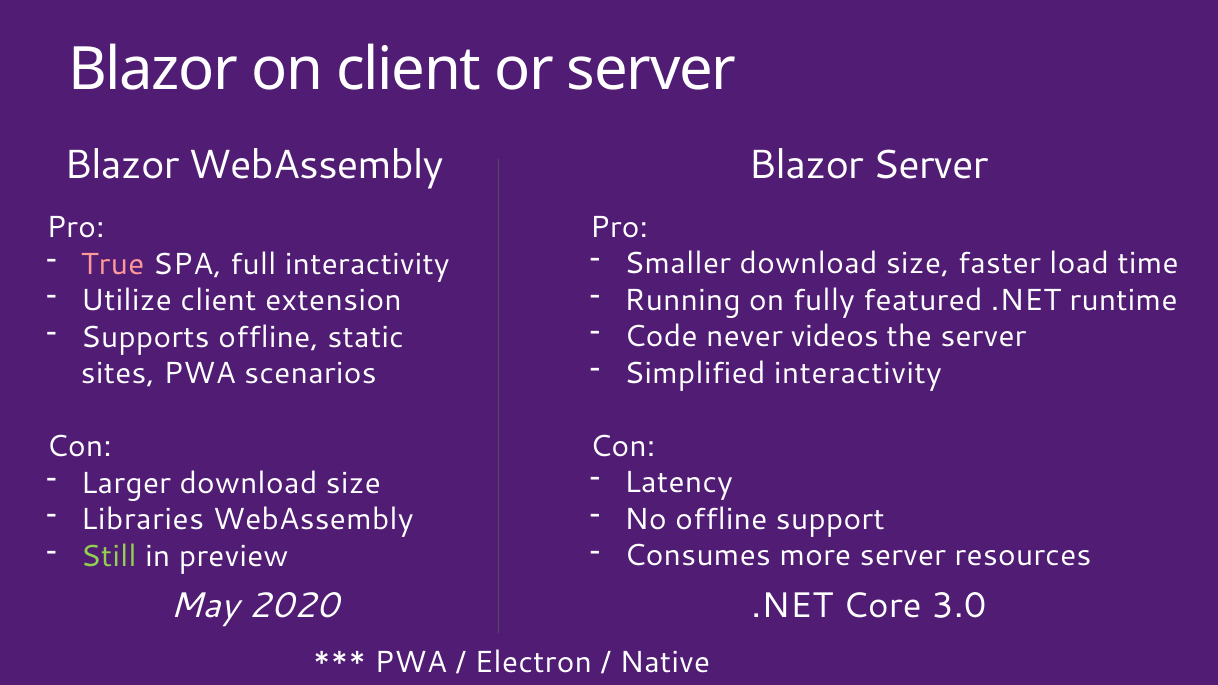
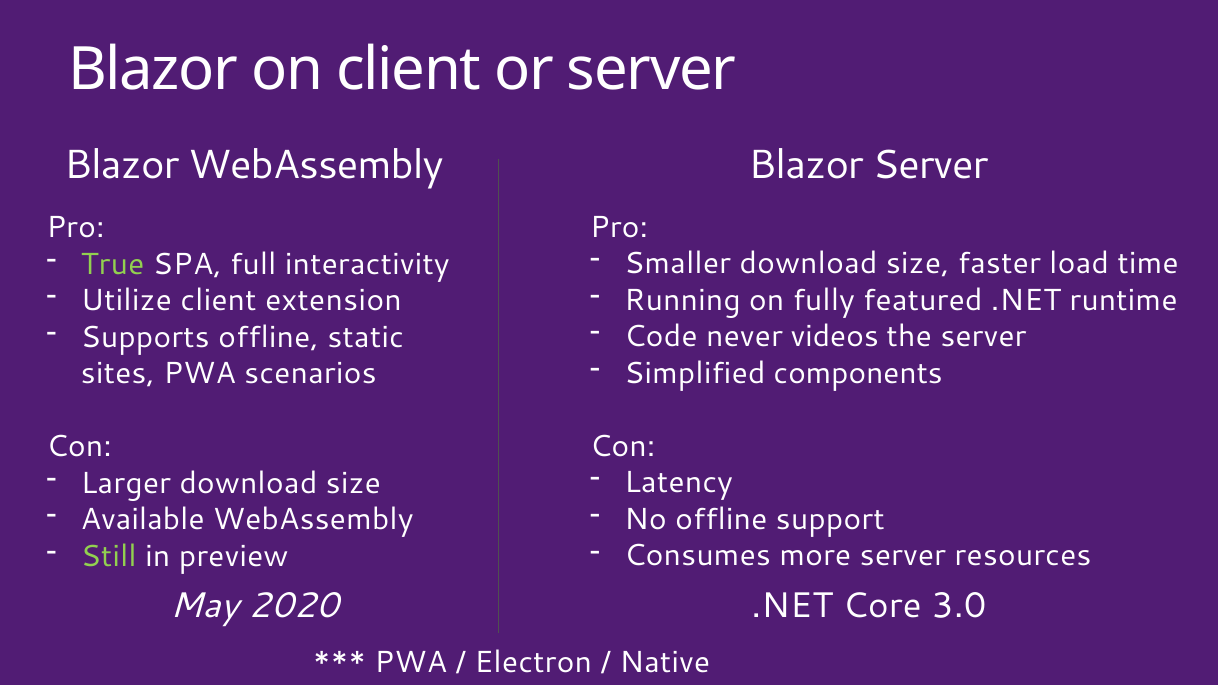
True colour: pink -> light green
Simplified interactivity: interactivity -> components
Libraries: Libraries -> Available
